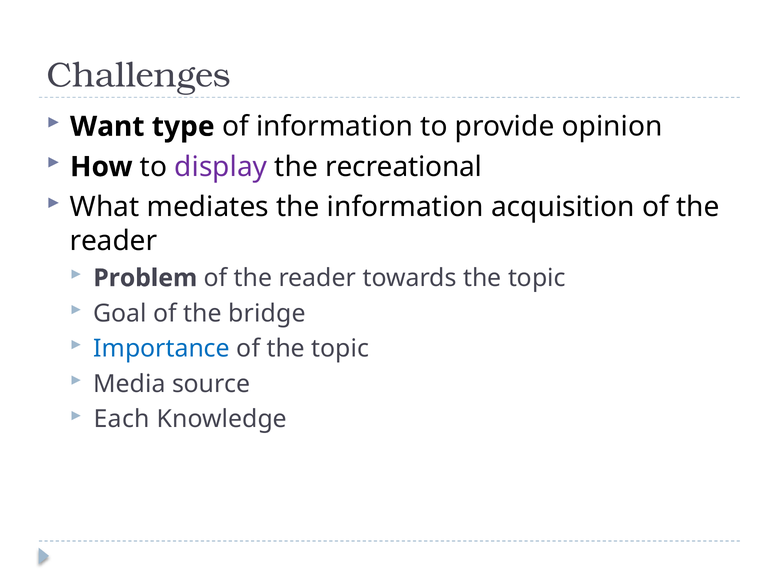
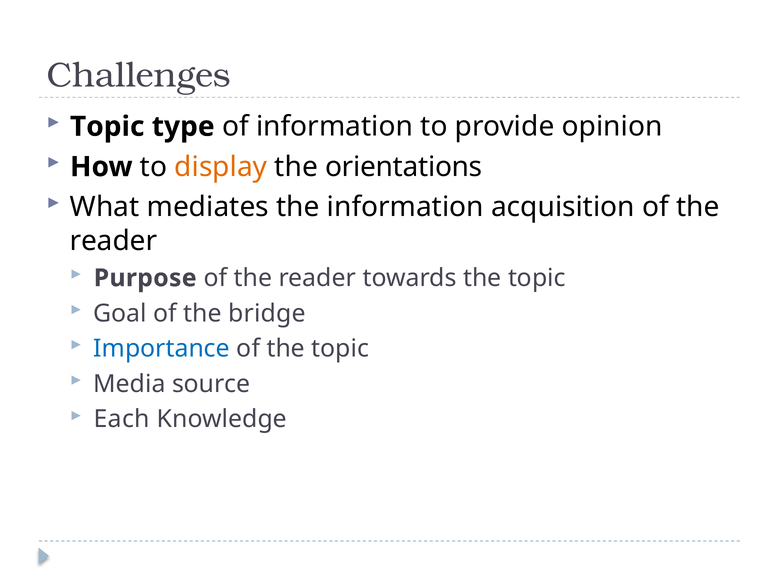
Want at (107, 127): Want -> Topic
display colour: purple -> orange
recreational: recreational -> orientations
Problem: Problem -> Purpose
